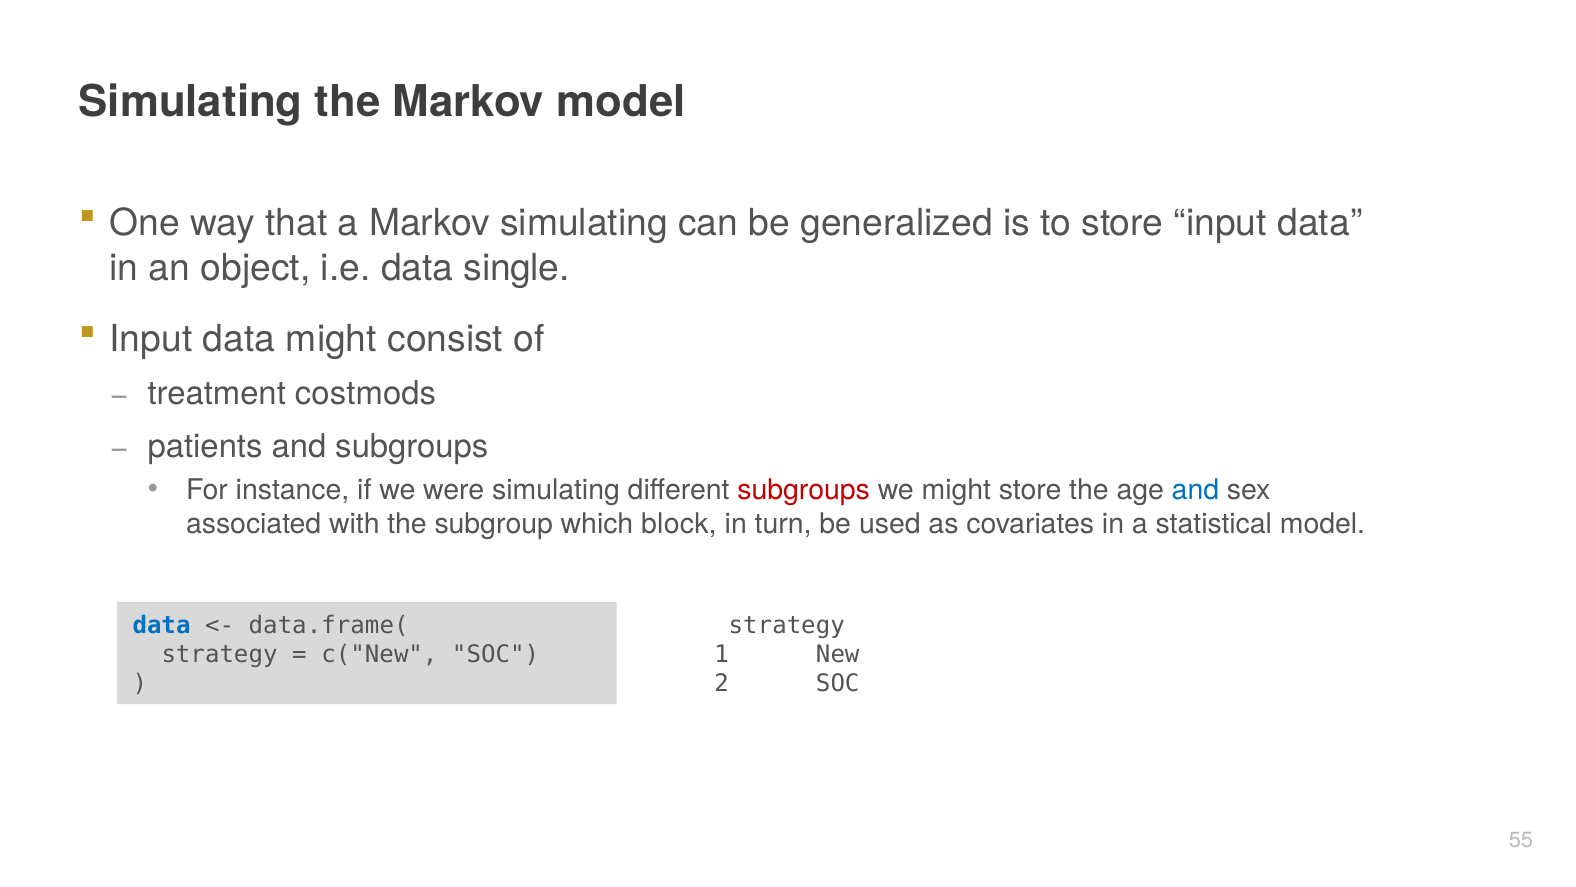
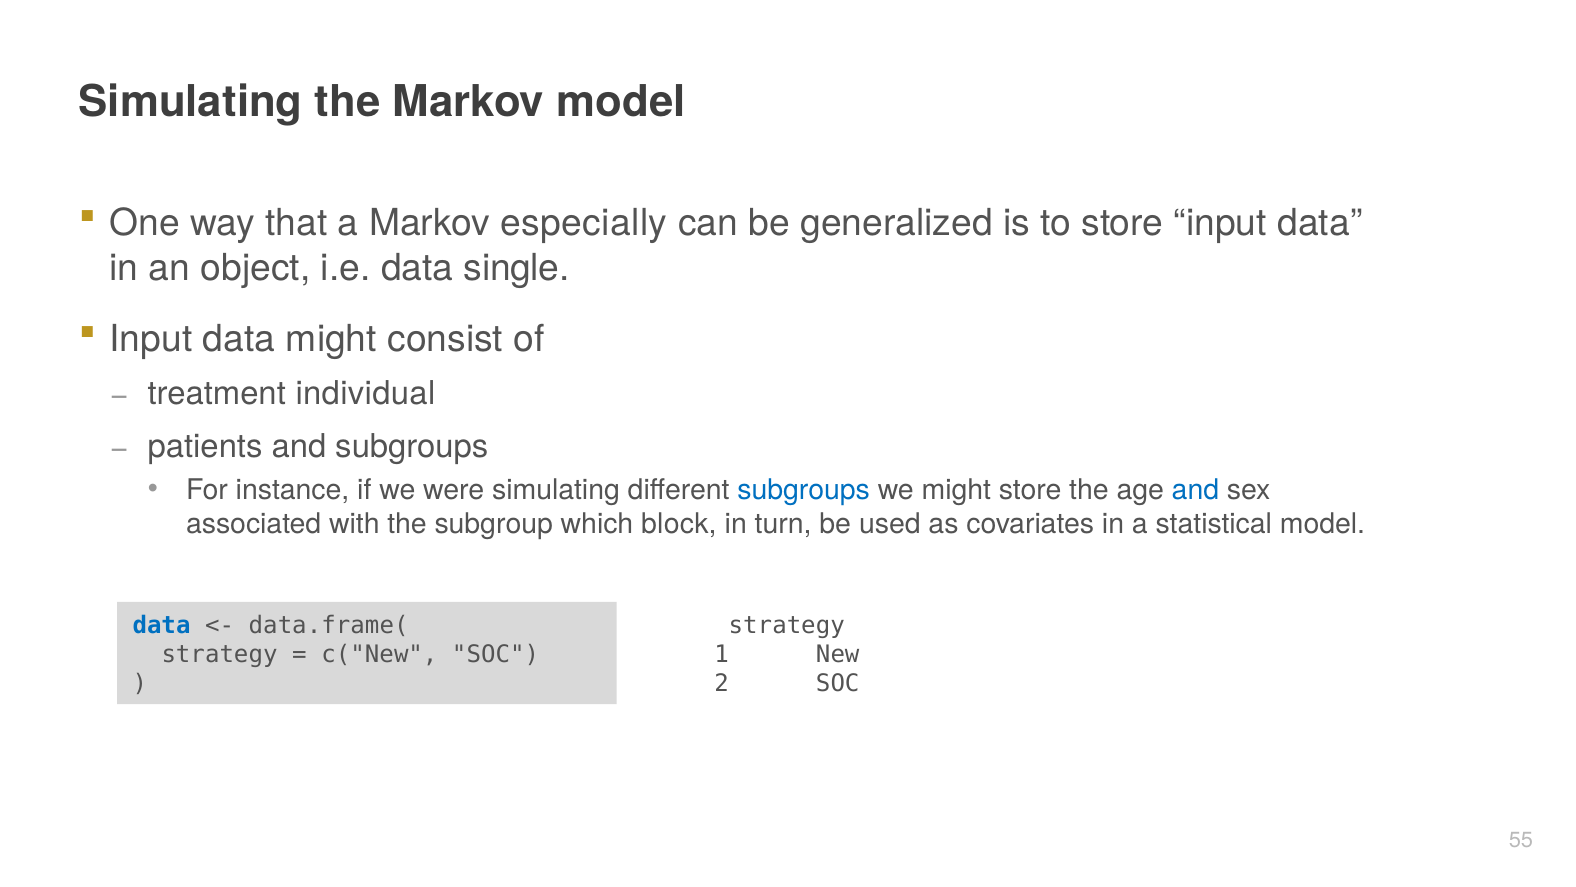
Markov simulating: simulating -> especially
costmods: costmods -> individual
subgroups at (804, 489) colour: red -> blue
